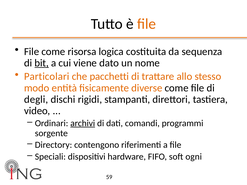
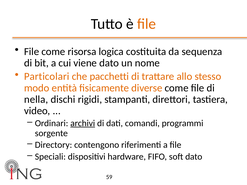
bit underline: present -> none
degli: degli -> nella
soft ogni: ogni -> dato
